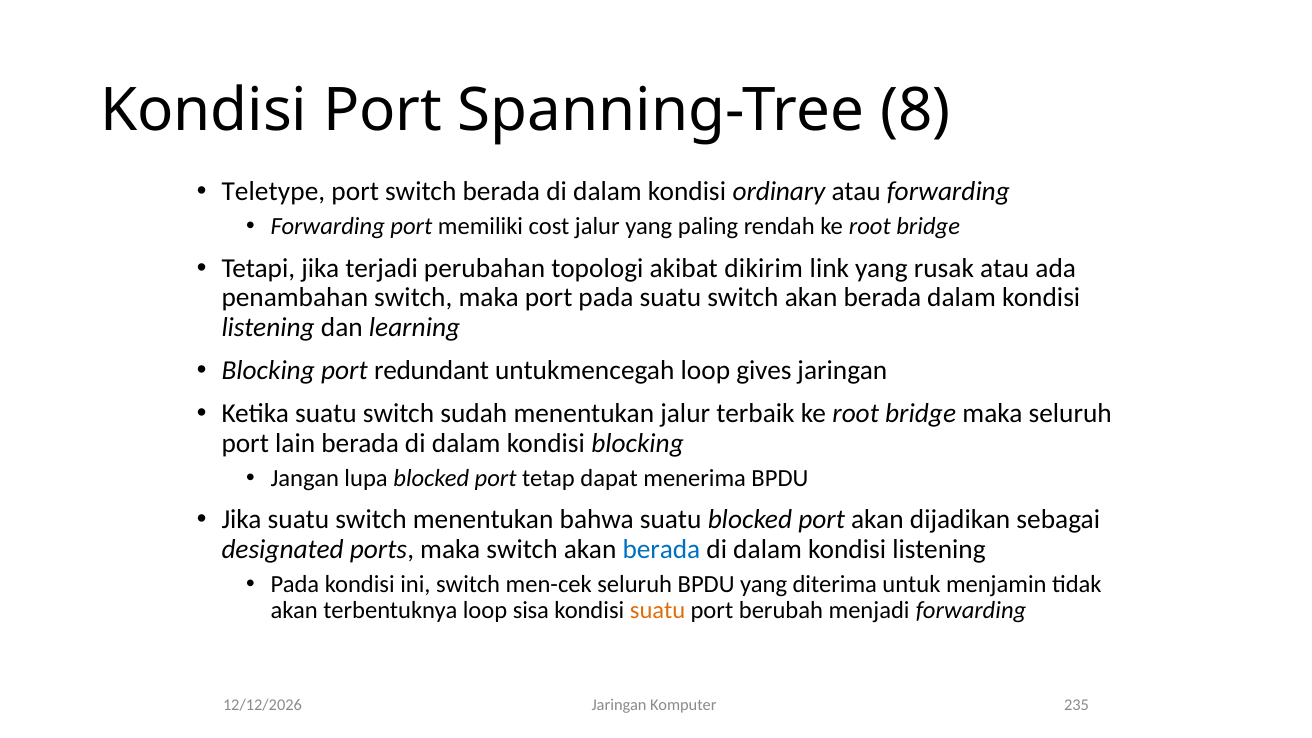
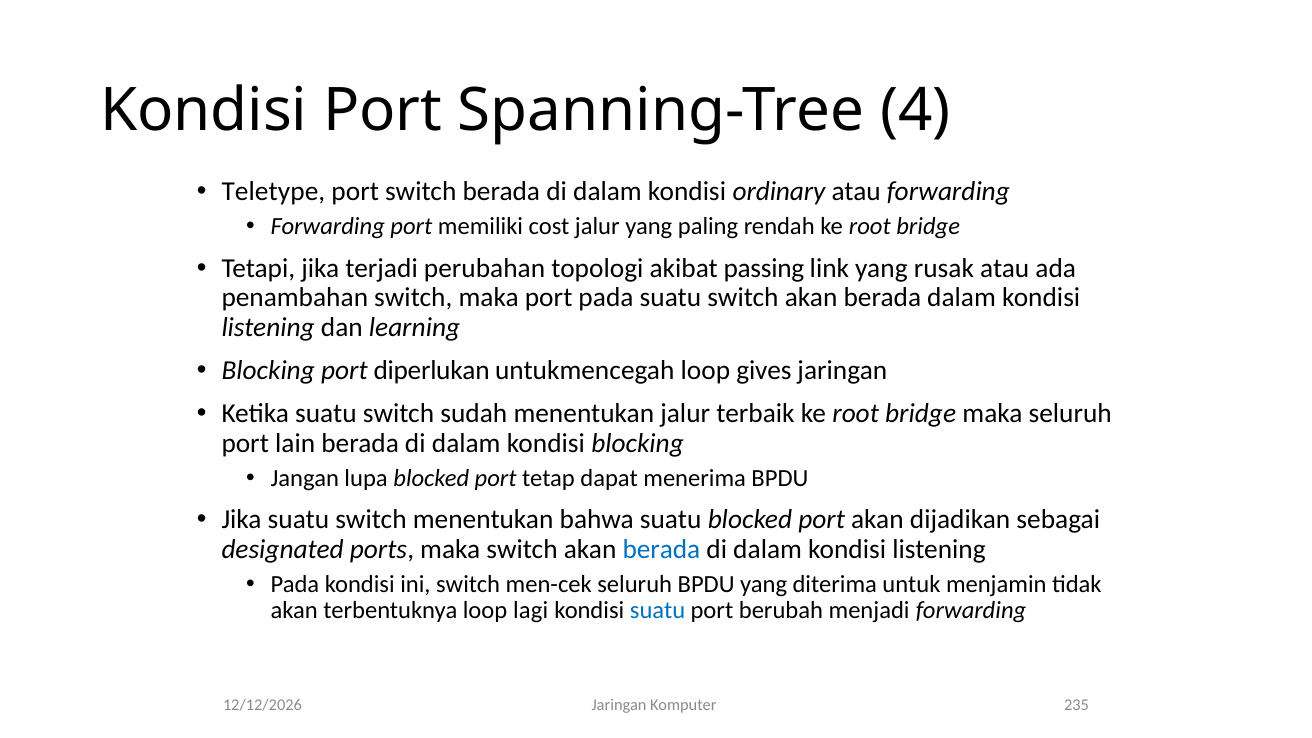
8: 8 -> 4
dikirim: dikirim -> passing
redundant: redundant -> diperlukan
sisa: sisa -> lagi
suatu at (658, 611) colour: orange -> blue
